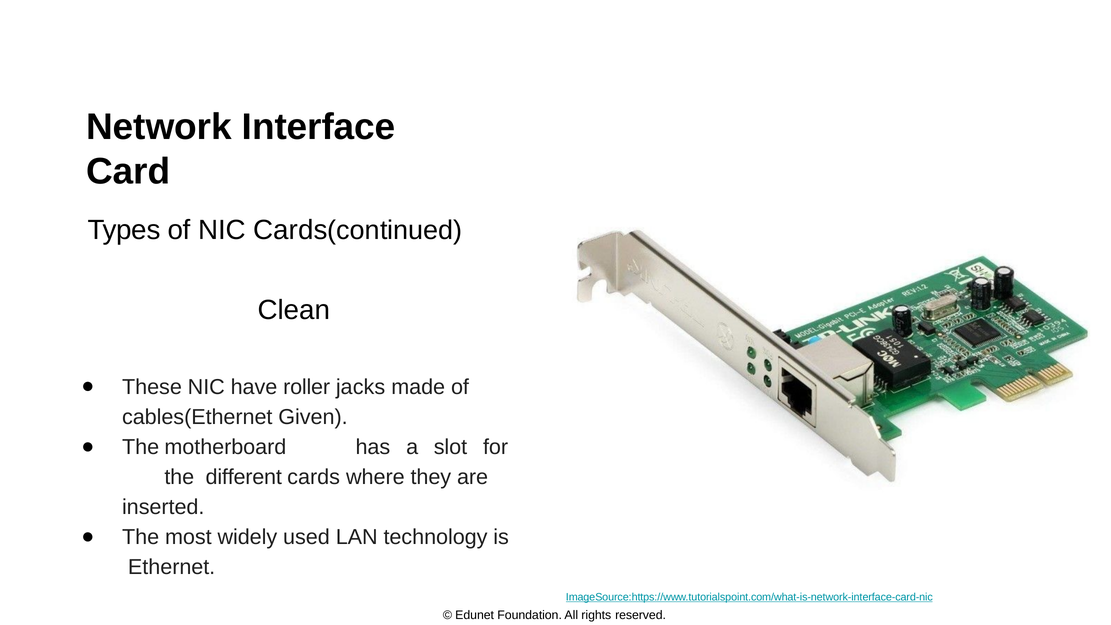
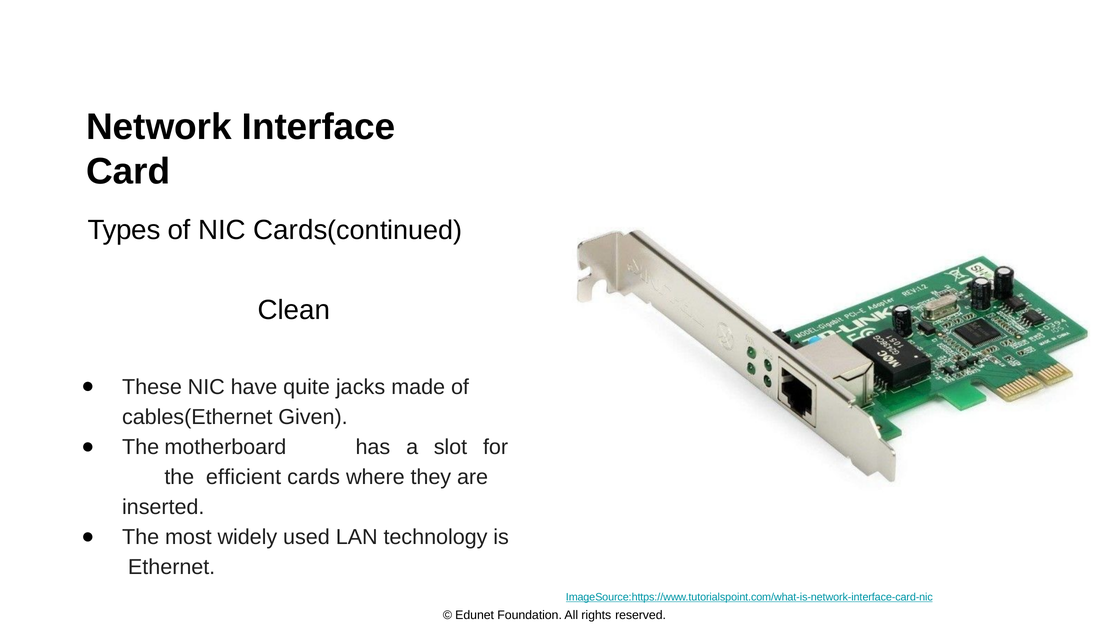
roller: roller -> quite
different: different -> efficient
